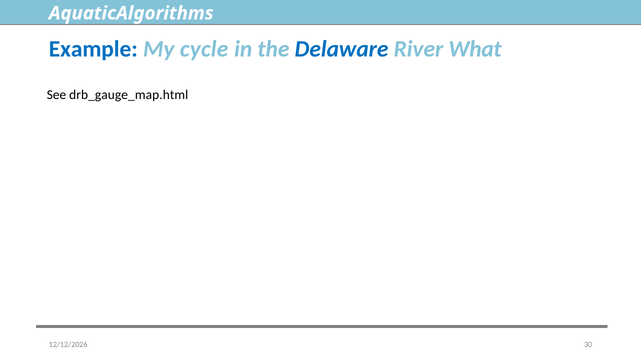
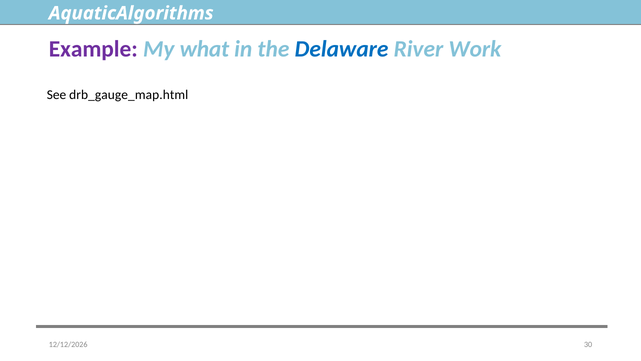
Example colour: blue -> purple
cycle: cycle -> what
What: What -> Work
